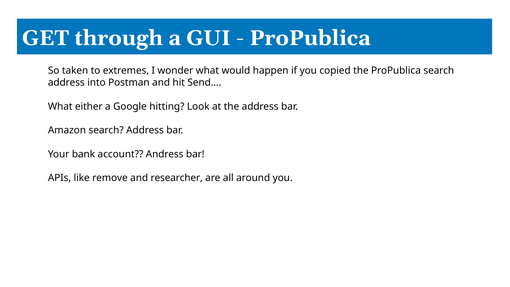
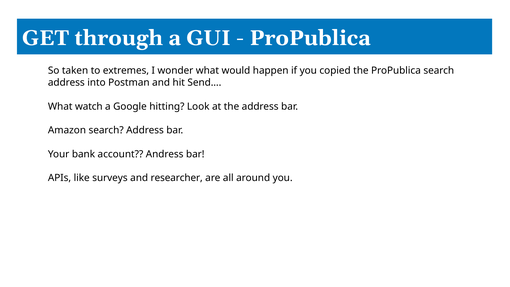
either: either -> watch
remove: remove -> surveys
